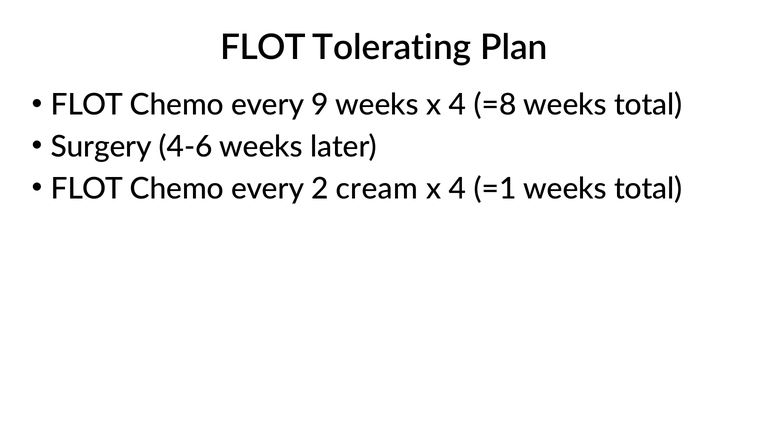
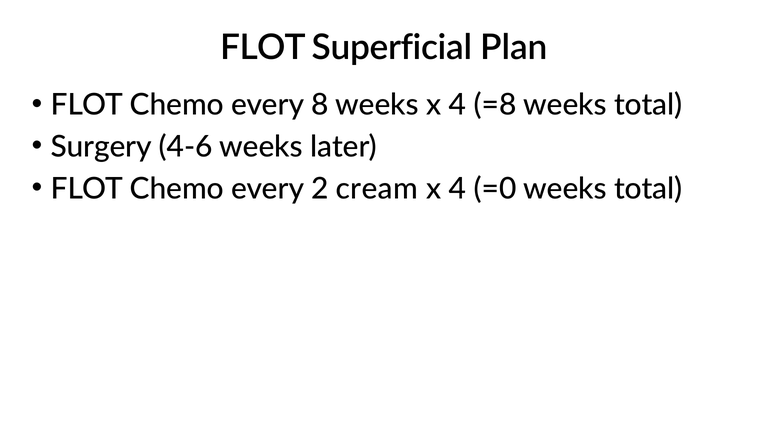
Tolerating: Tolerating -> Superficial
9: 9 -> 8
=1: =1 -> =0
